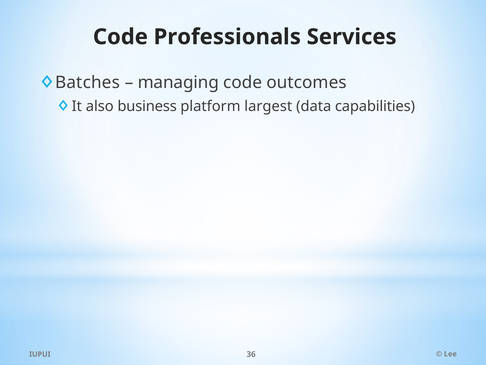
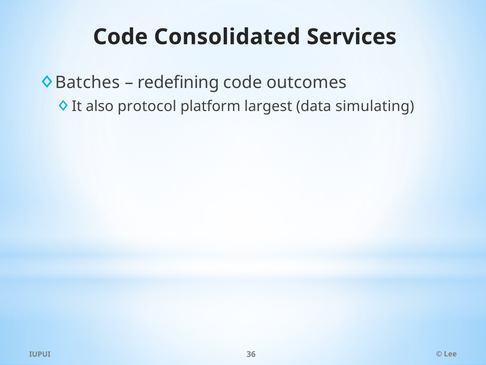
Professionals: Professionals -> Consolidated
managing: managing -> redefining
business: business -> protocol
capabilities: capabilities -> simulating
